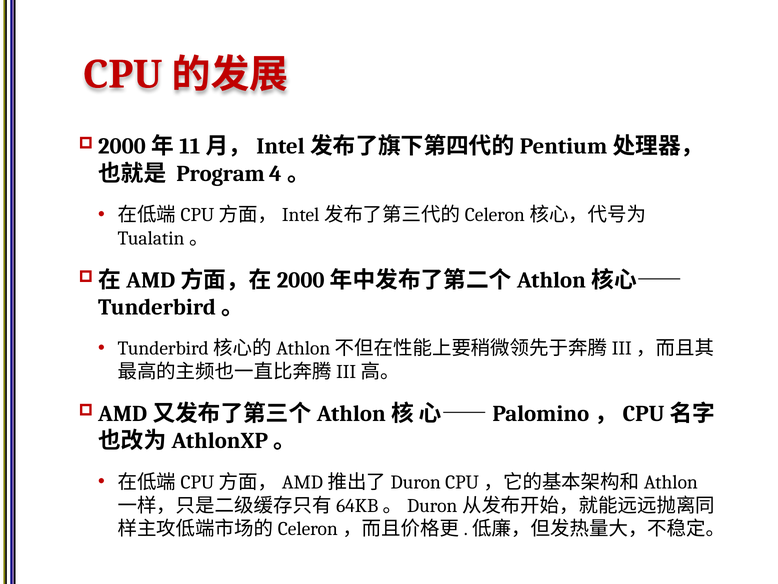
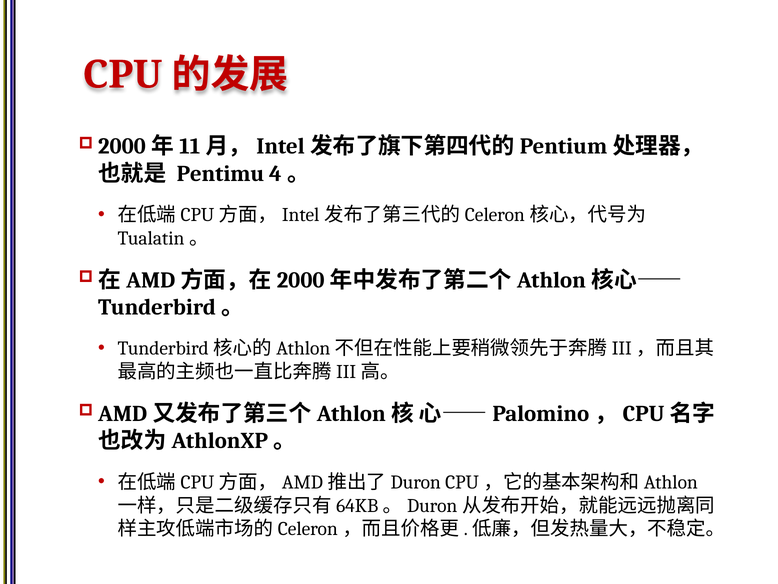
Program: Program -> Pentimu
